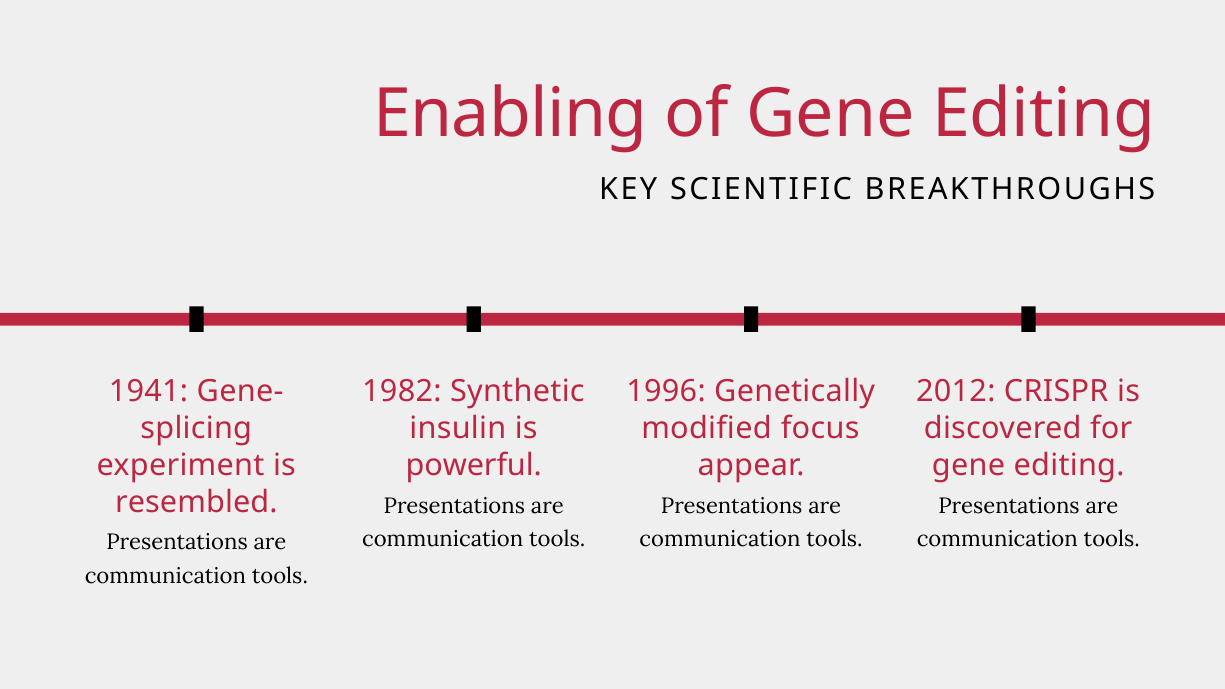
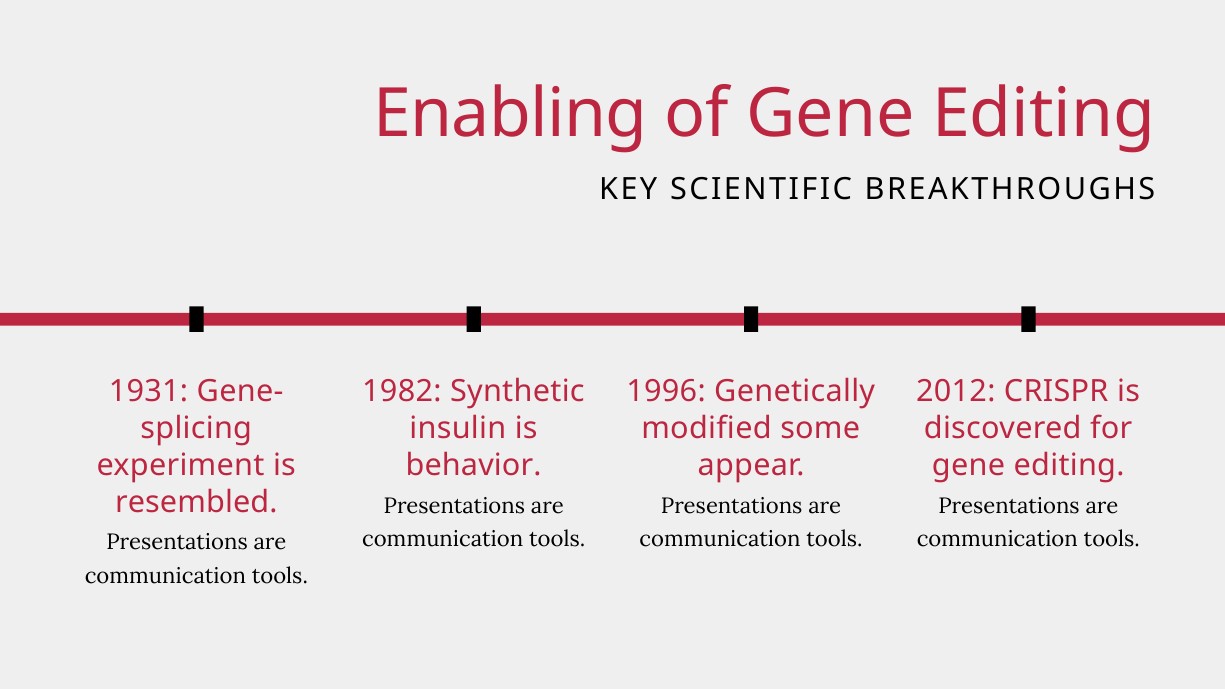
1941: 1941 -> 1931
focus: focus -> some
powerful: powerful -> behavior
